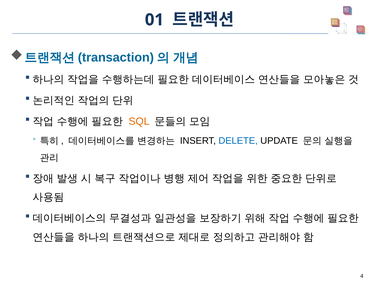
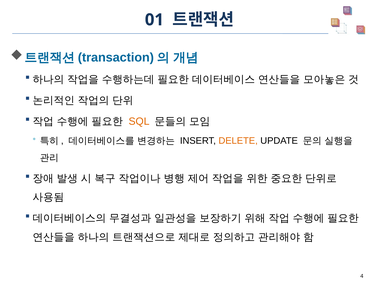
DELETE colour: blue -> orange
